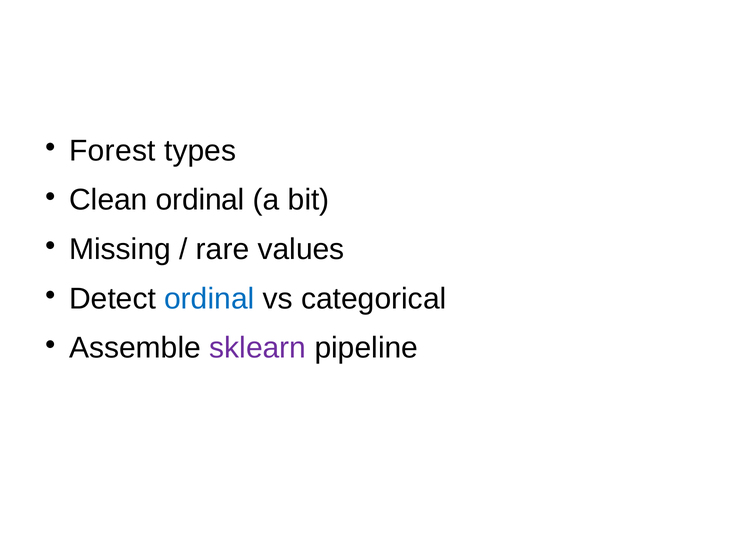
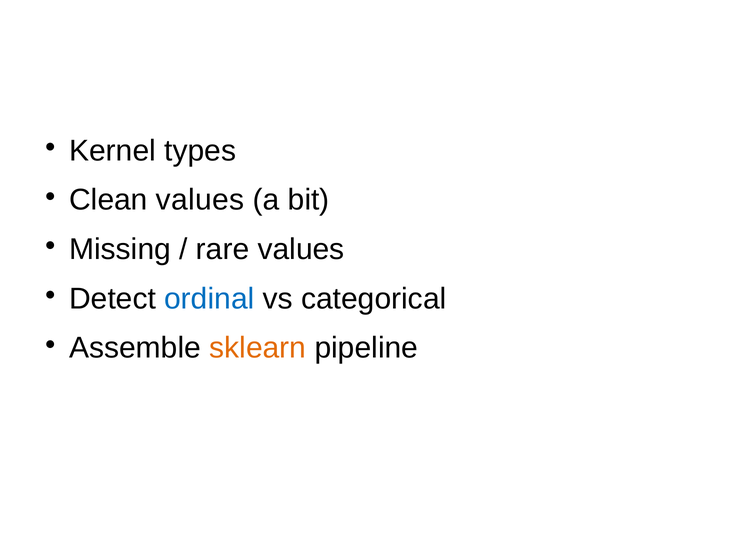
Forest: Forest -> Kernel
Clean ordinal: ordinal -> values
sklearn colour: purple -> orange
